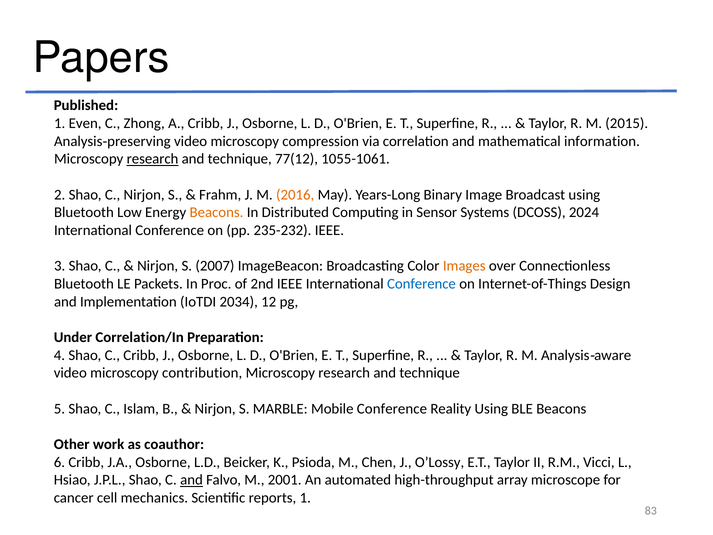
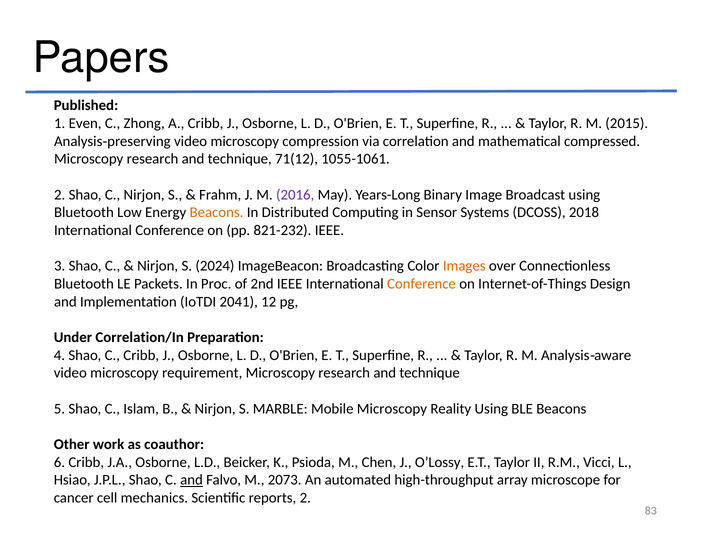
information: information -> compressed
research at (153, 159) underline: present -> none
77(12: 77(12 -> 71(12
2016 colour: orange -> purple
2024: 2024 -> 2018
235-232: 235-232 -> 821-232
2007: 2007 -> 2024
Conference at (421, 284) colour: blue -> orange
2034: 2034 -> 2041
contribution: contribution -> requirement
Mobile Conference: Conference -> Microscopy
2001: 2001 -> 2073
reports 1: 1 -> 2
